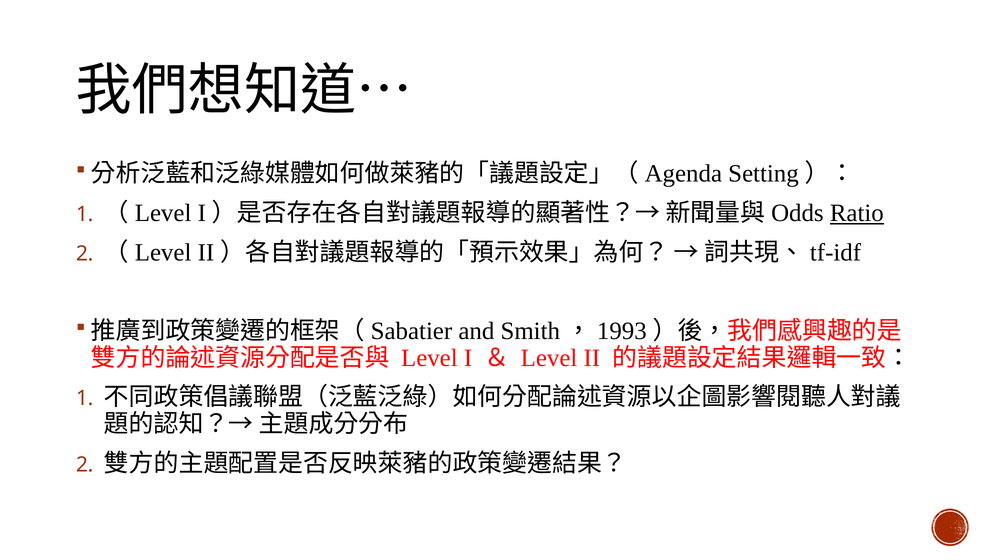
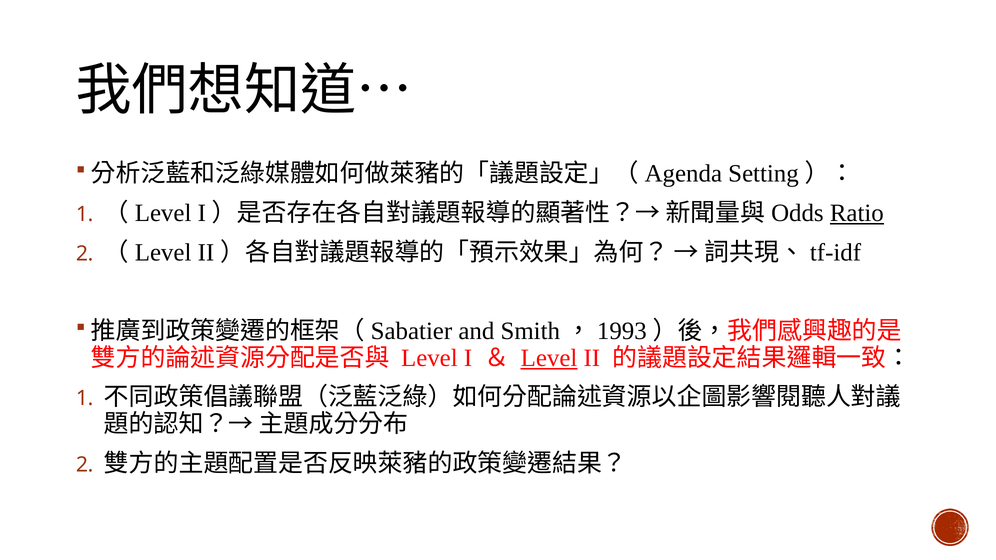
Level at (549, 358) underline: none -> present
